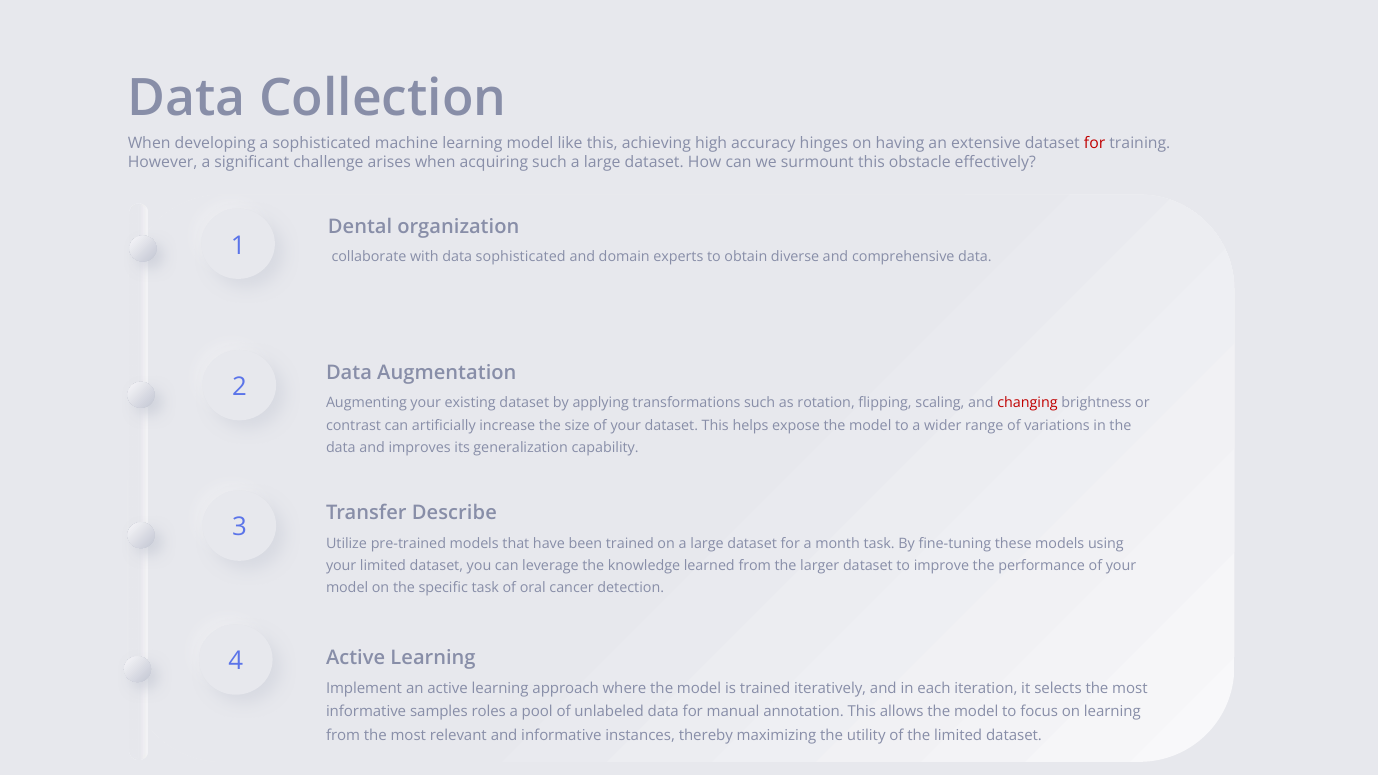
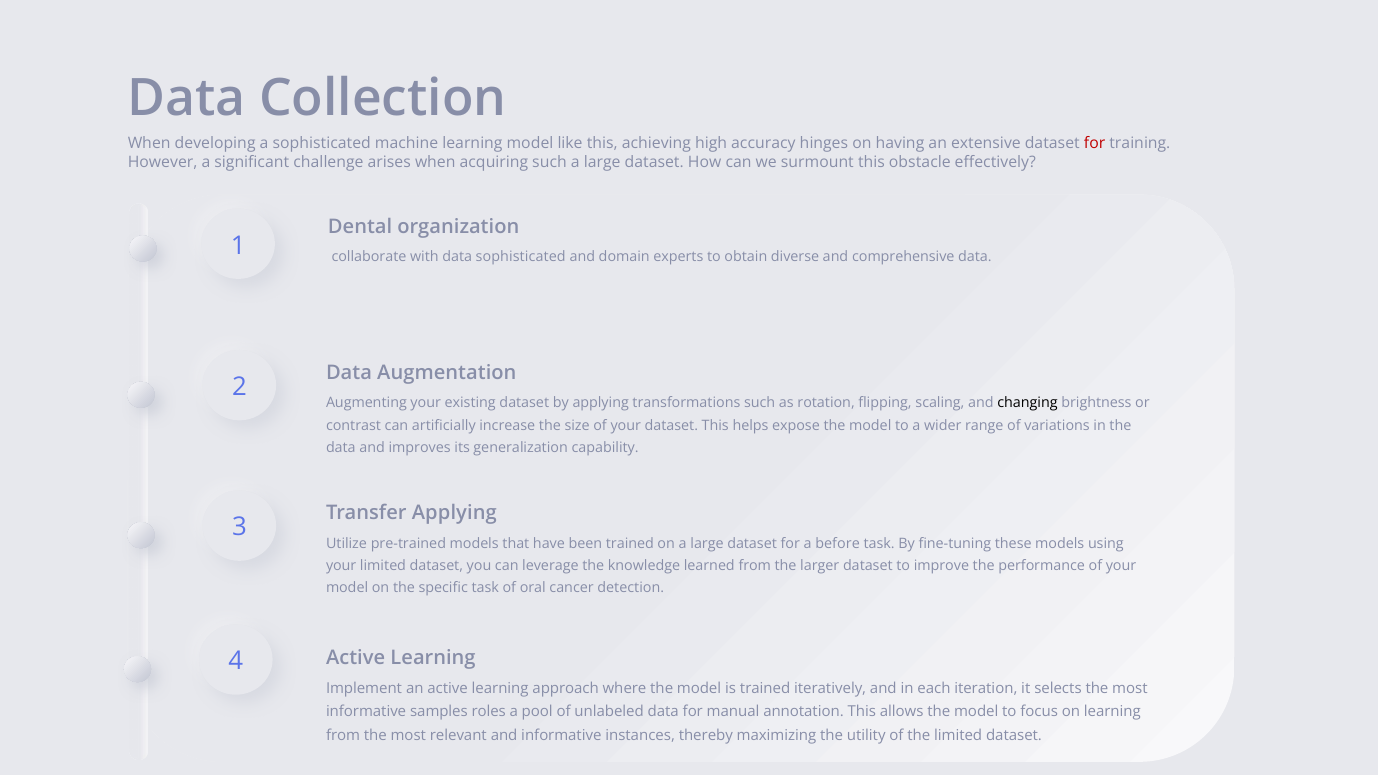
changing colour: red -> black
Transfer Describe: Describe -> Applying
month: month -> before
